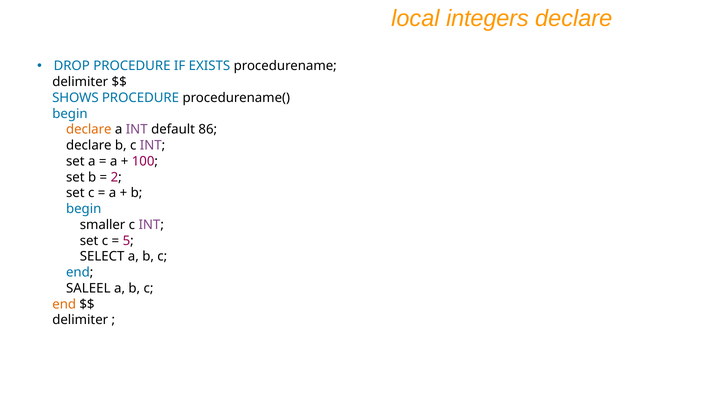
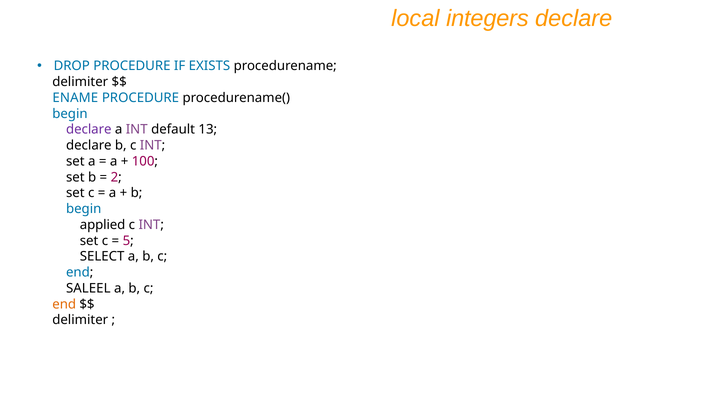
SHOWS: SHOWS -> ENAME
declare at (89, 130) colour: orange -> purple
86: 86 -> 13
smaller: smaller -> applied
